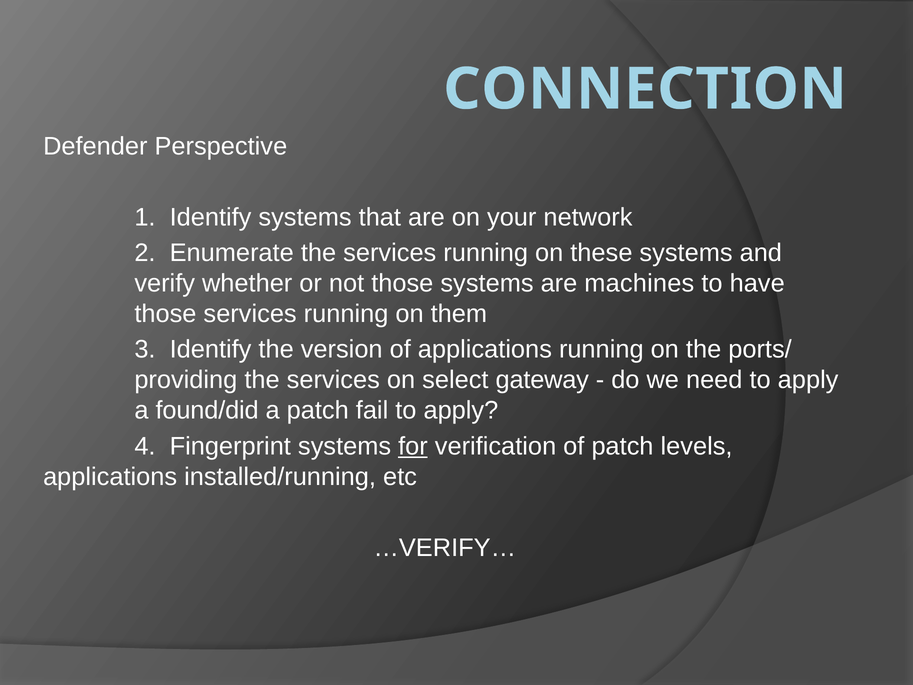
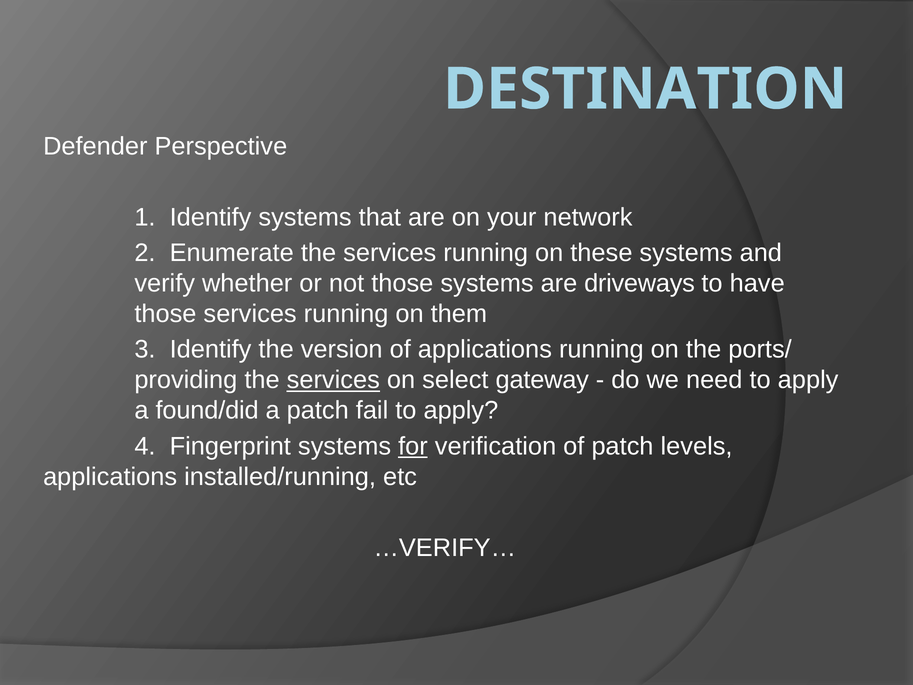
CONNECTION: CONNECTION -> DESTINATION
machines: machines -> driveways
services at (333, 380) underline: none -> present
